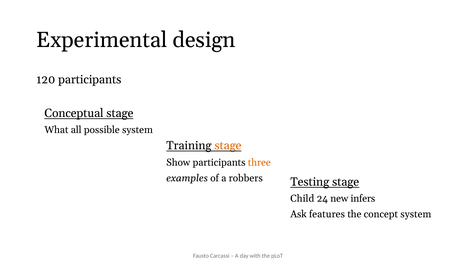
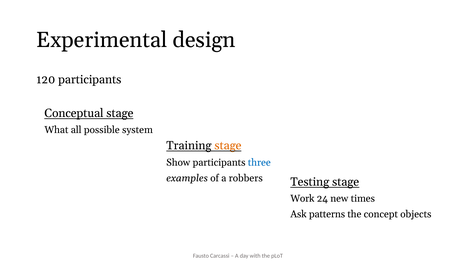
three colour: orange -> blue
Child: Child -> Work
infers: infers -> times
features: features -> patterns
concept system: system -> objects
